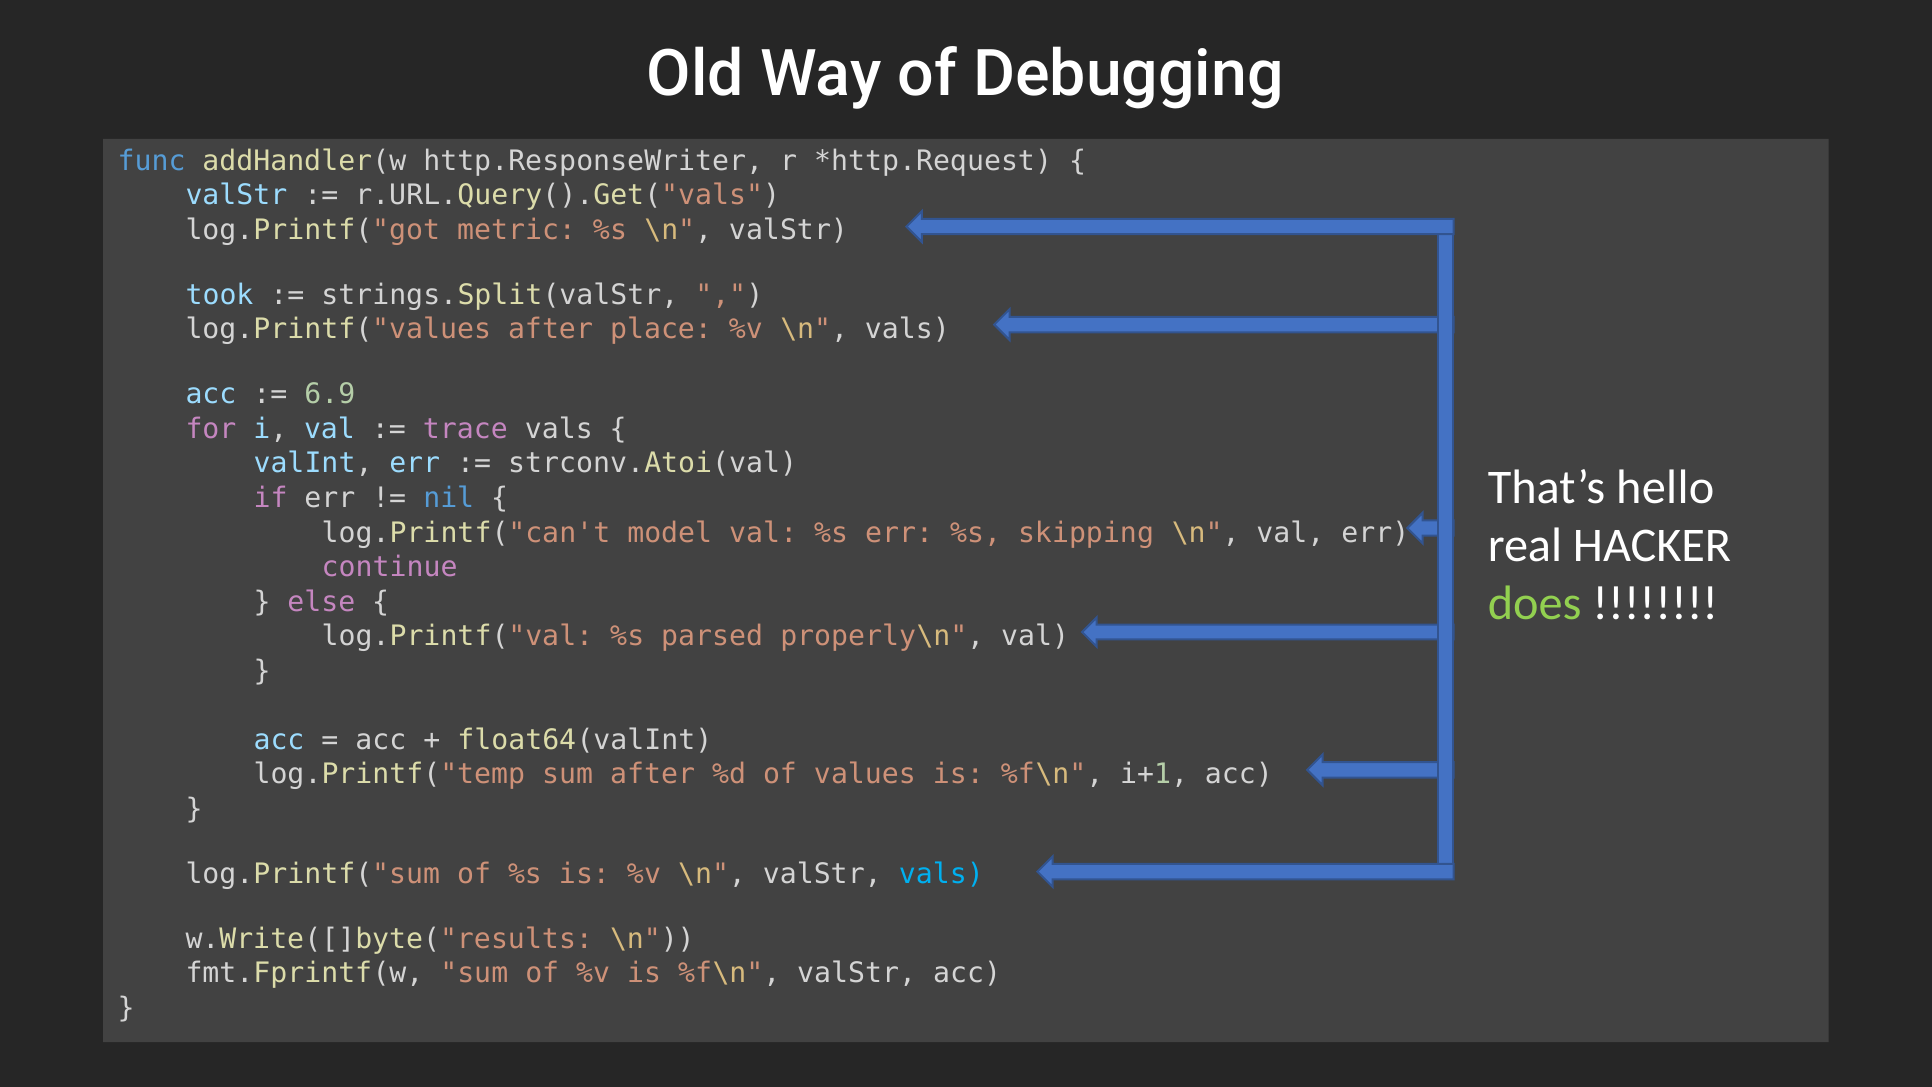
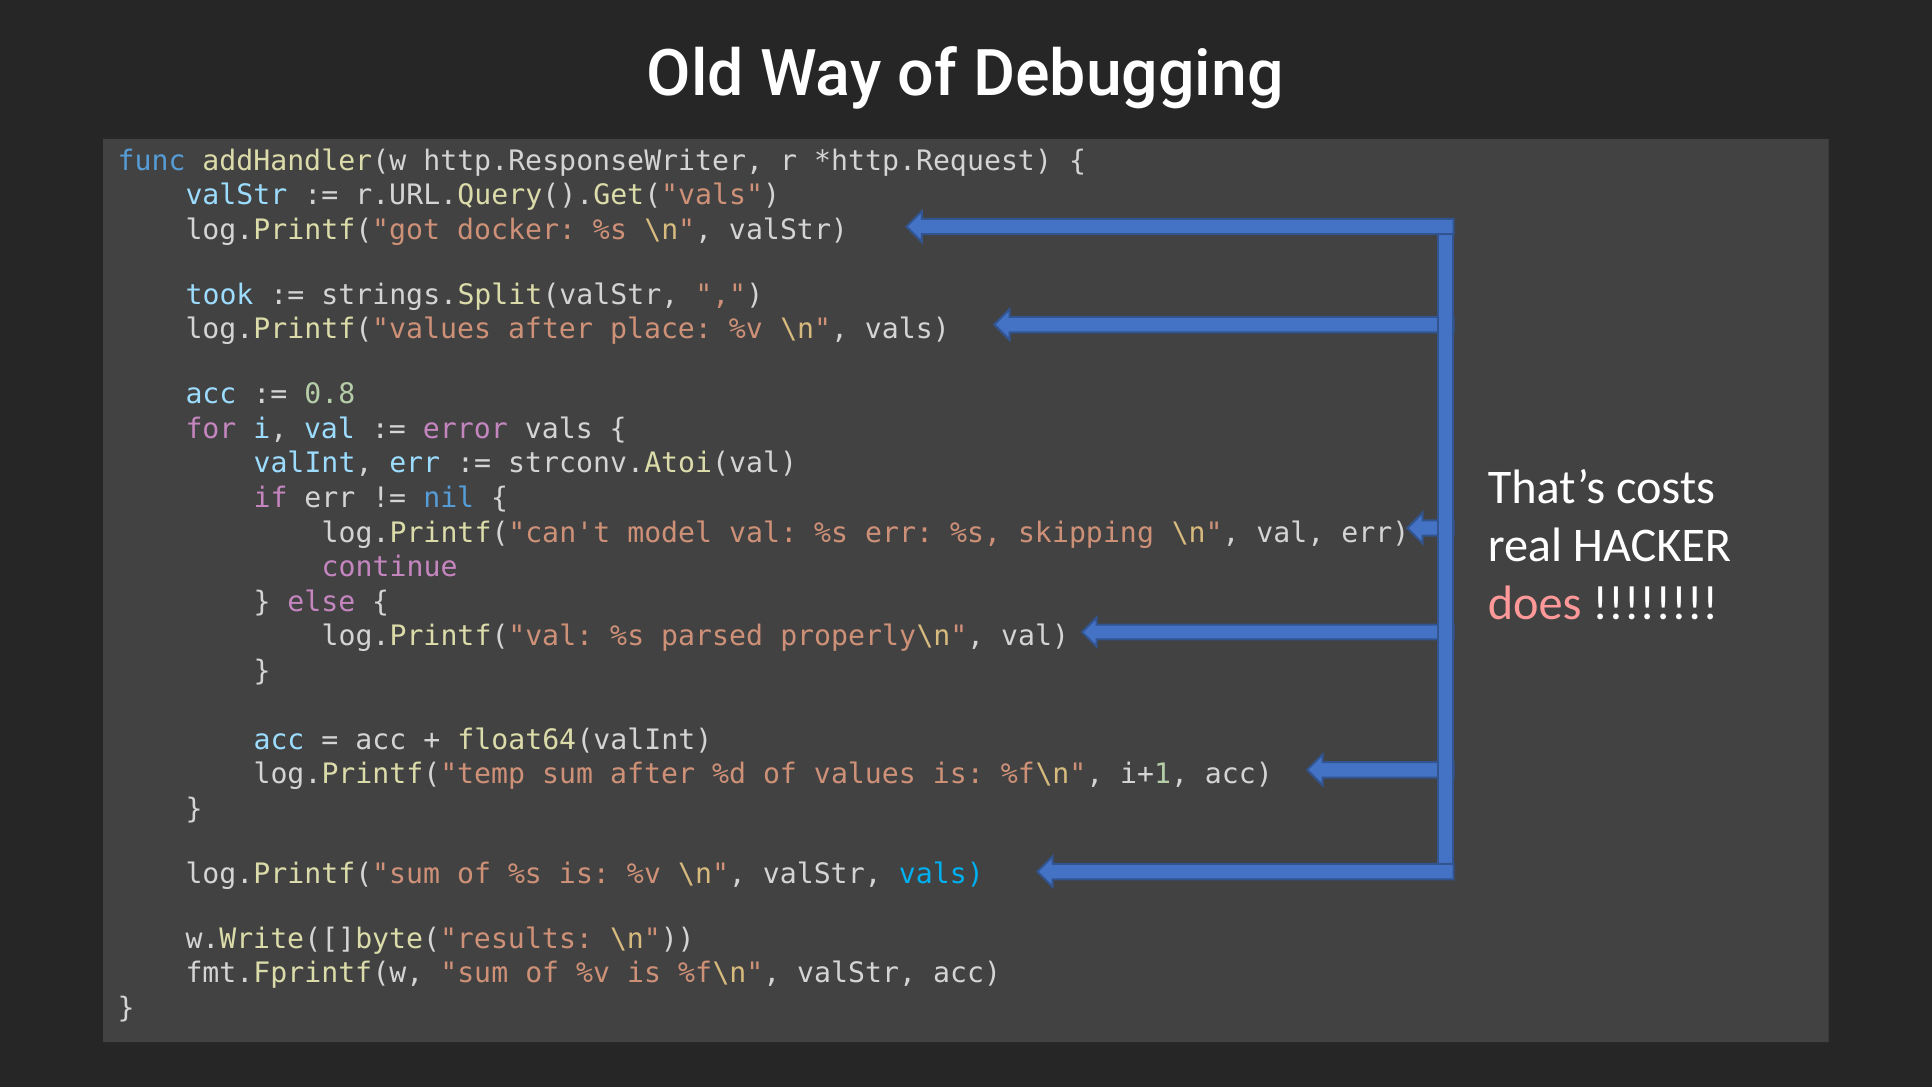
metric: metric -> docker
6.9: 6.9 -> 0.8
trace: trace -> error
hello: hello -> costs
does colour: light green -> pink
